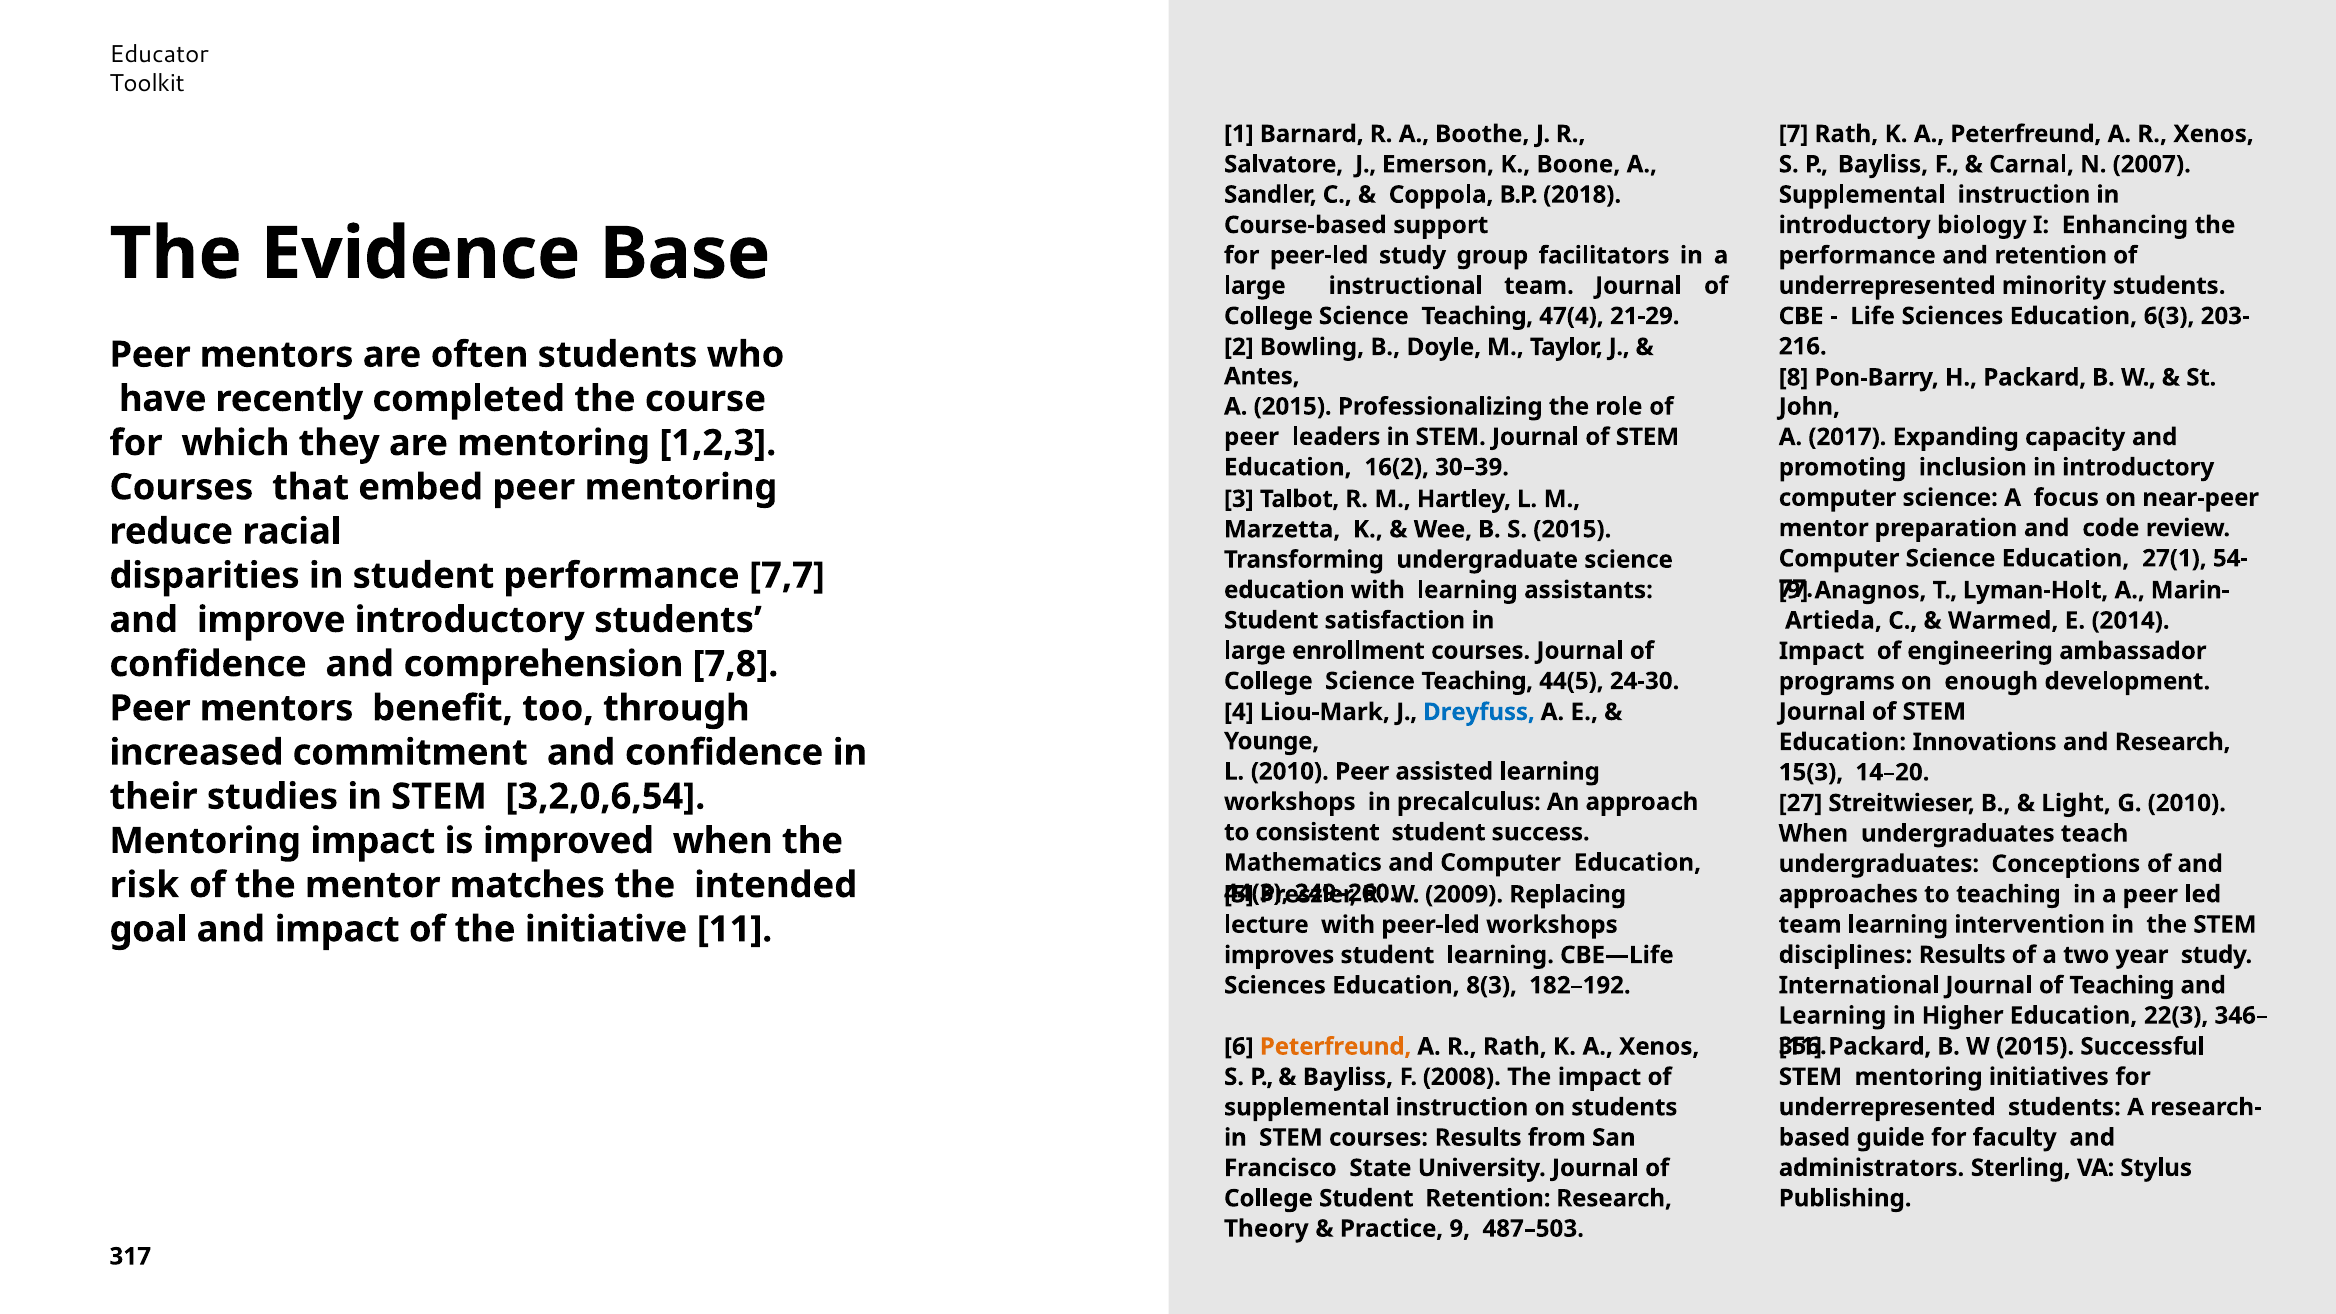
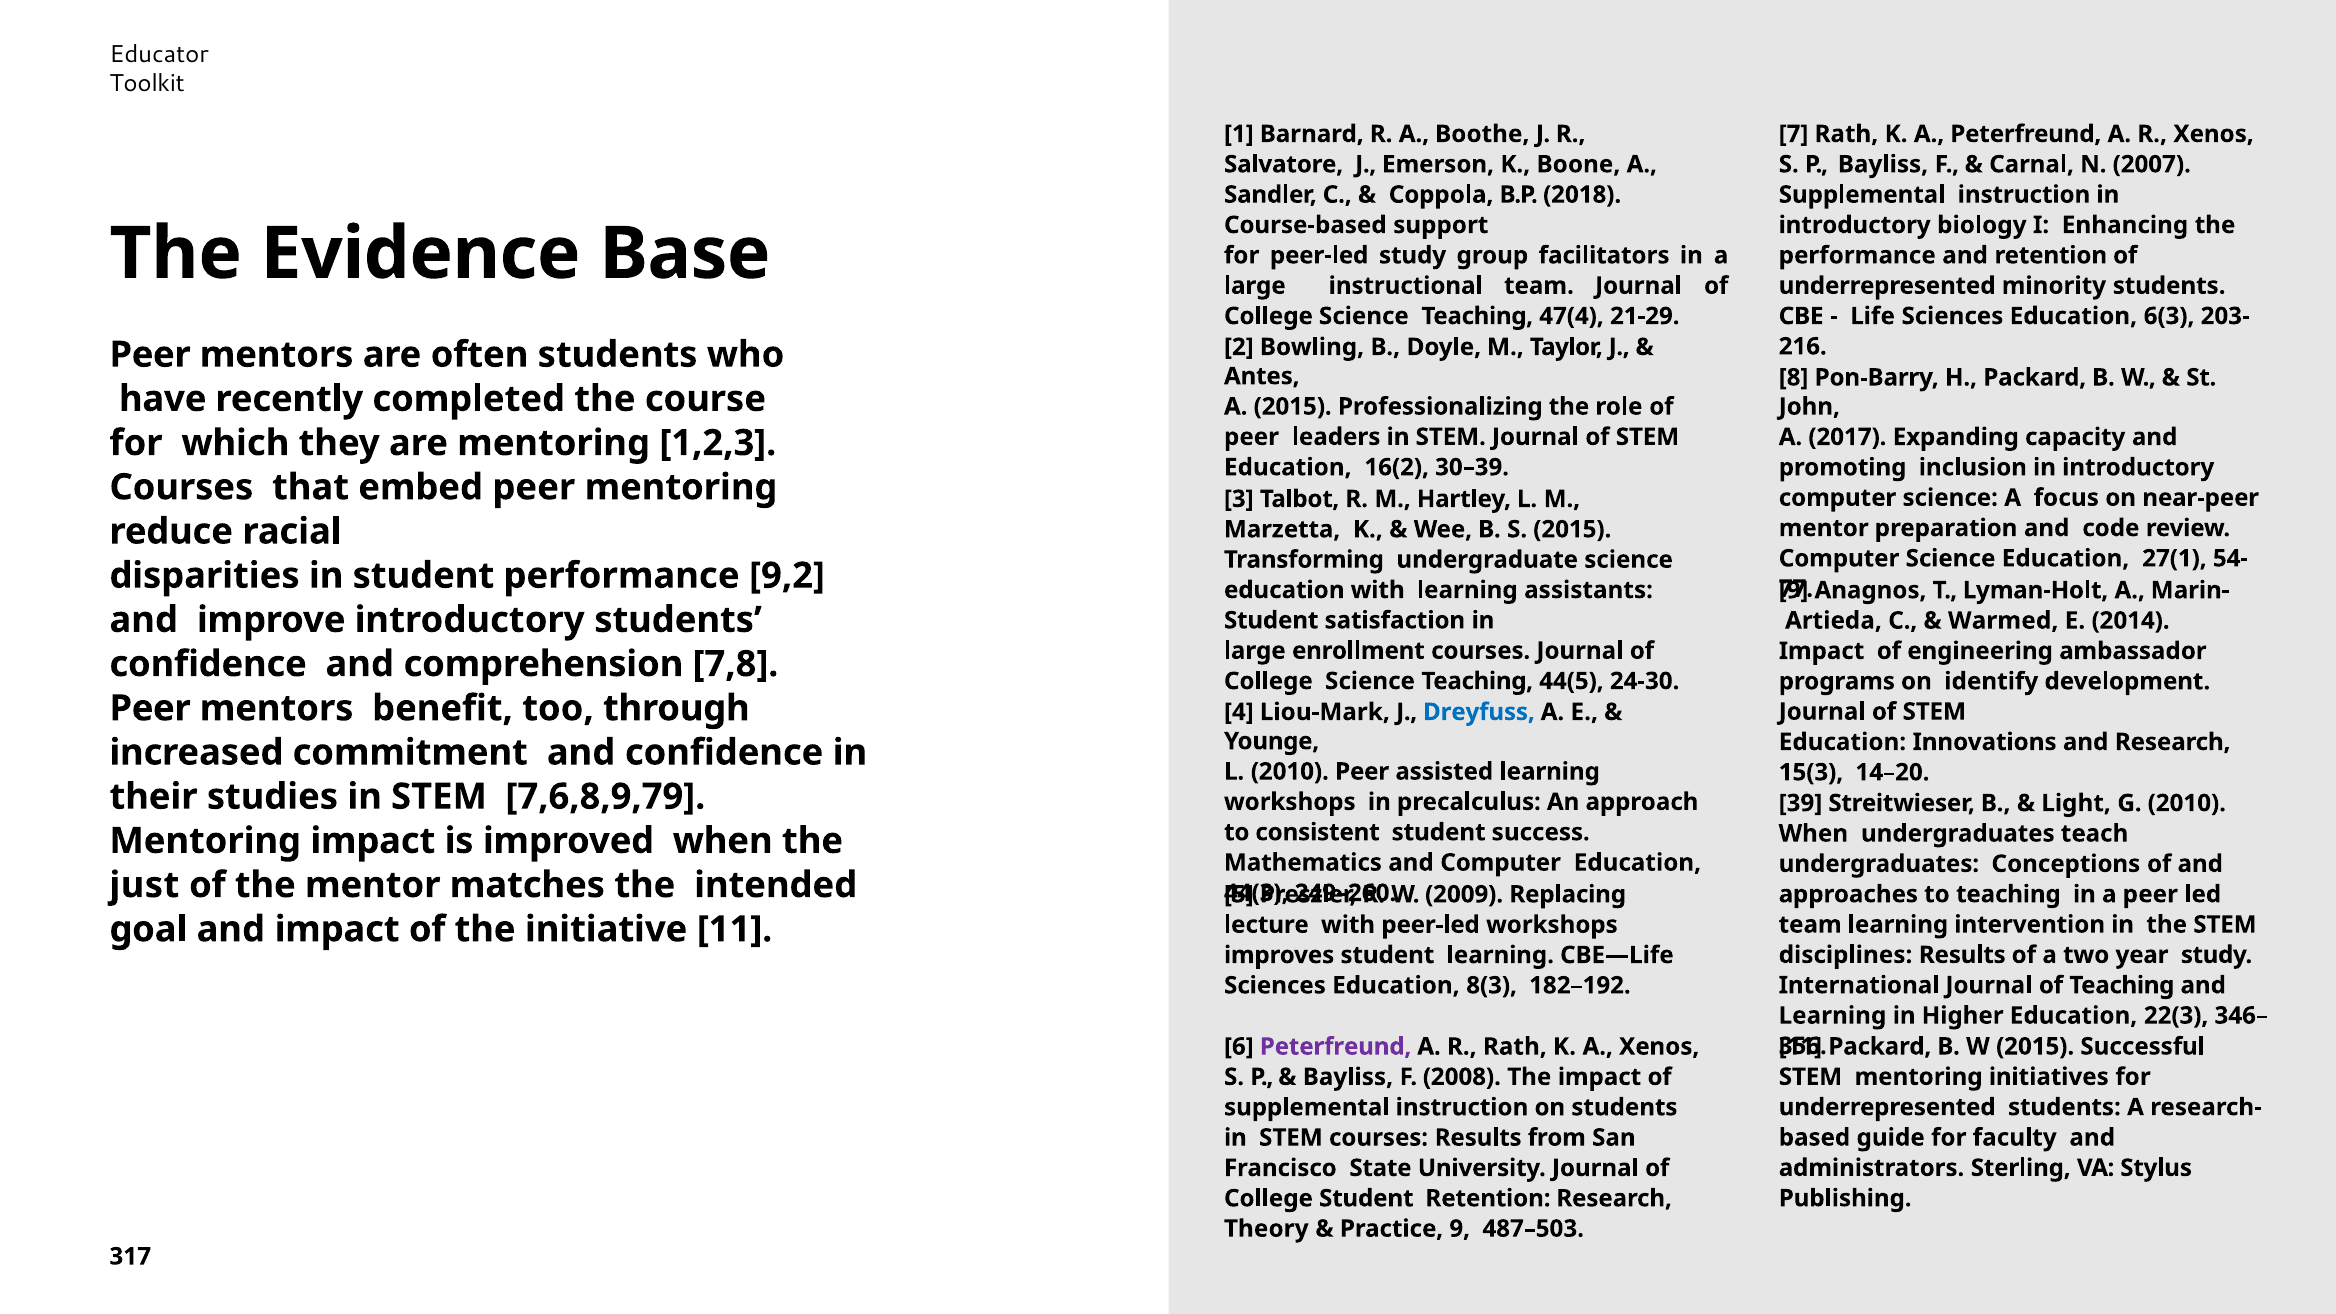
7,7: 7,7 -> 9,2
enough: enough -> identify
3,2,0,6,54: 3,2,0,6,54 -> 7,6,8,9,79
27: 27 -> 39
risk: risk -> just
Peterfreund at (1336, 1047) colour: orange -> purple
